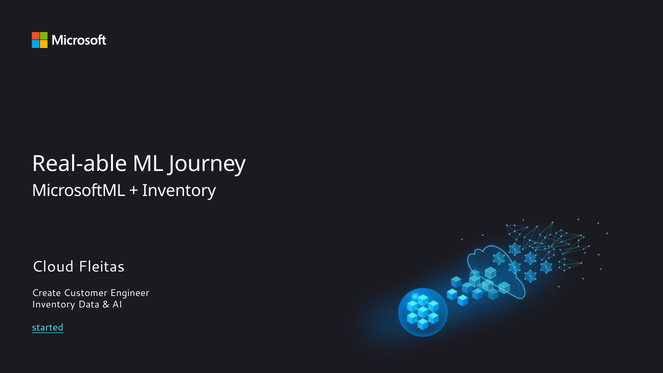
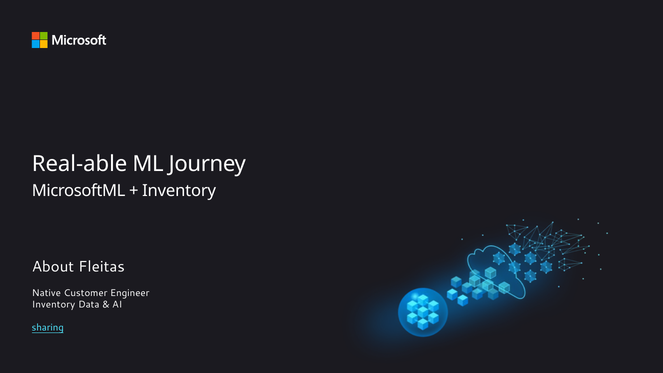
Cloud: Cloud -> About
Create: Create -> Native
started: started -> sharing
